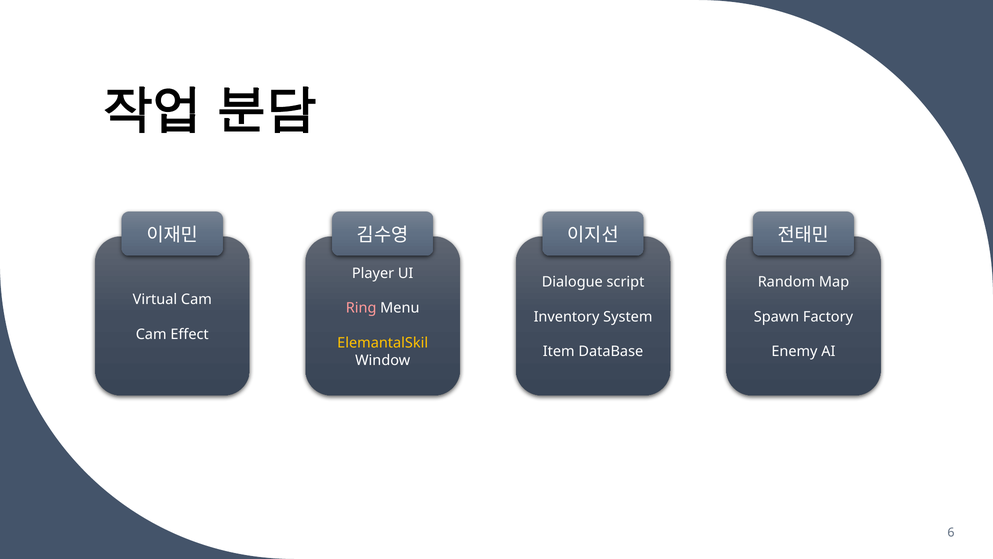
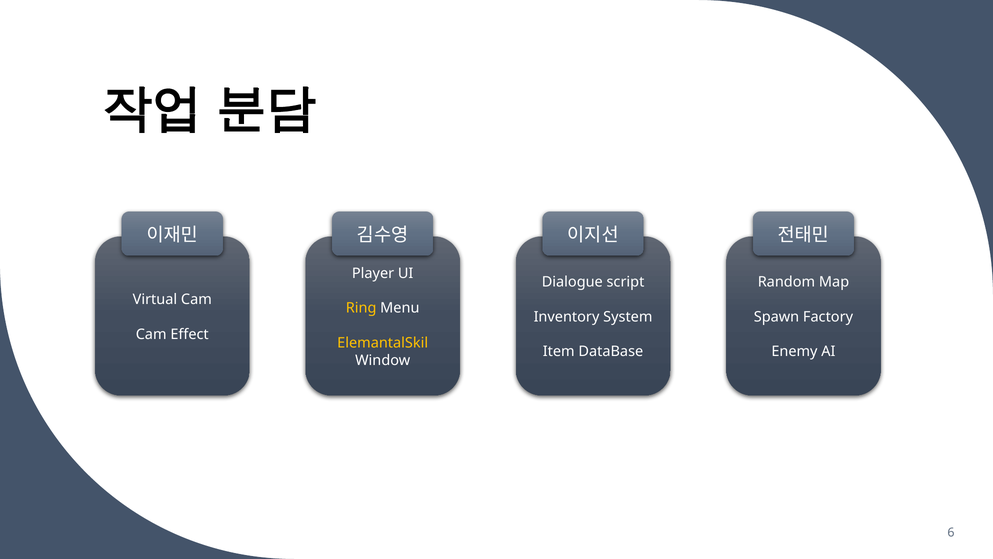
Ring colour: pink -> yellow
